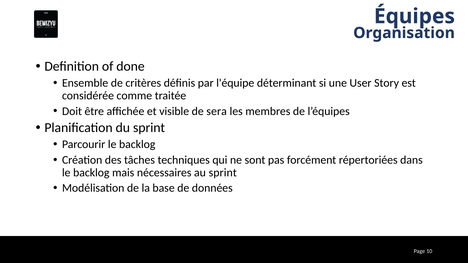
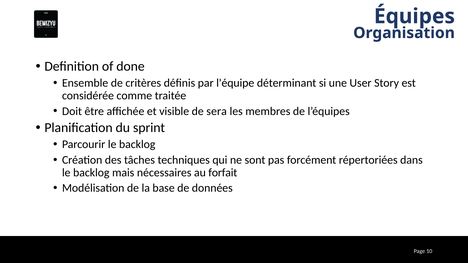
au sprint: sprint -> forfait
